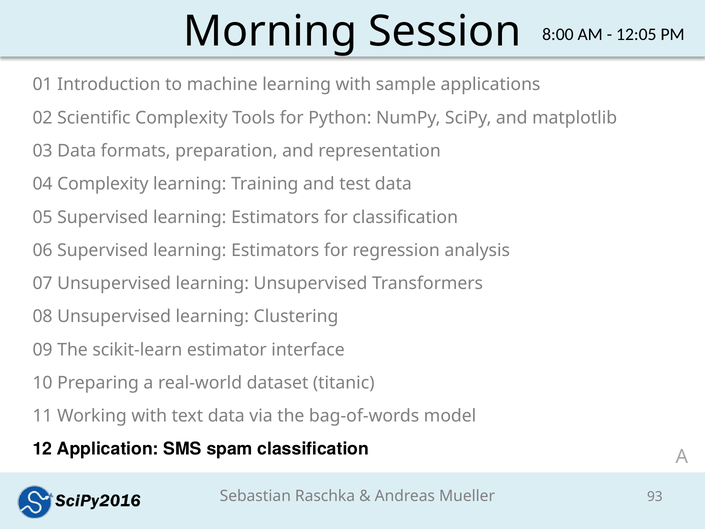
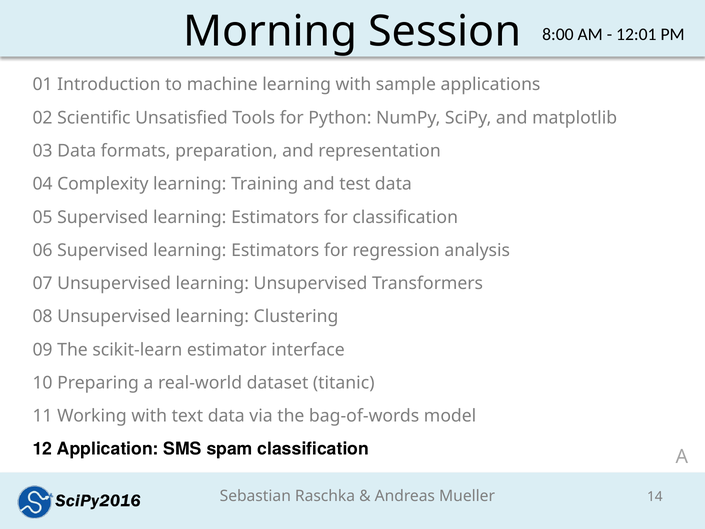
12:05: 12:05 -> 12:01
Scientific Complexity: Complexity -> Unsatisfied
93: 93 -> 14
